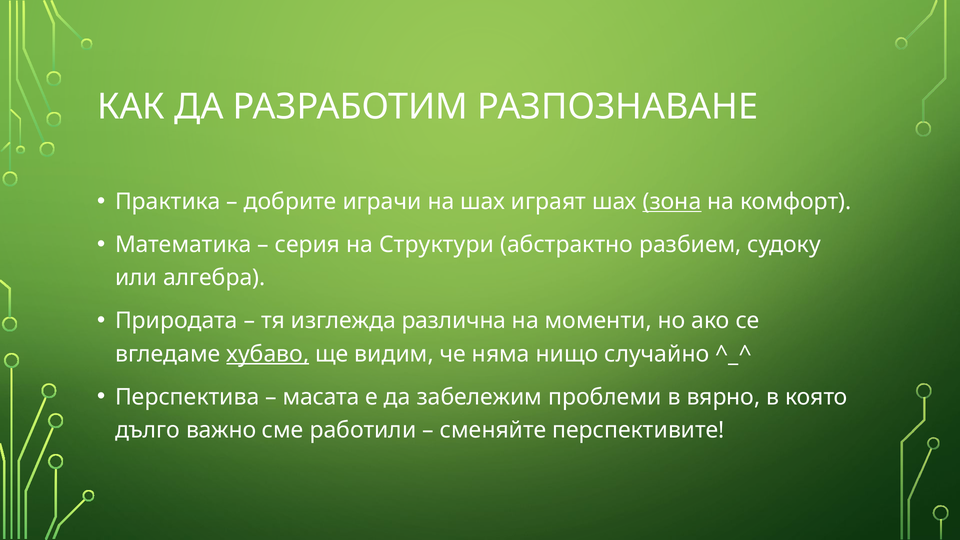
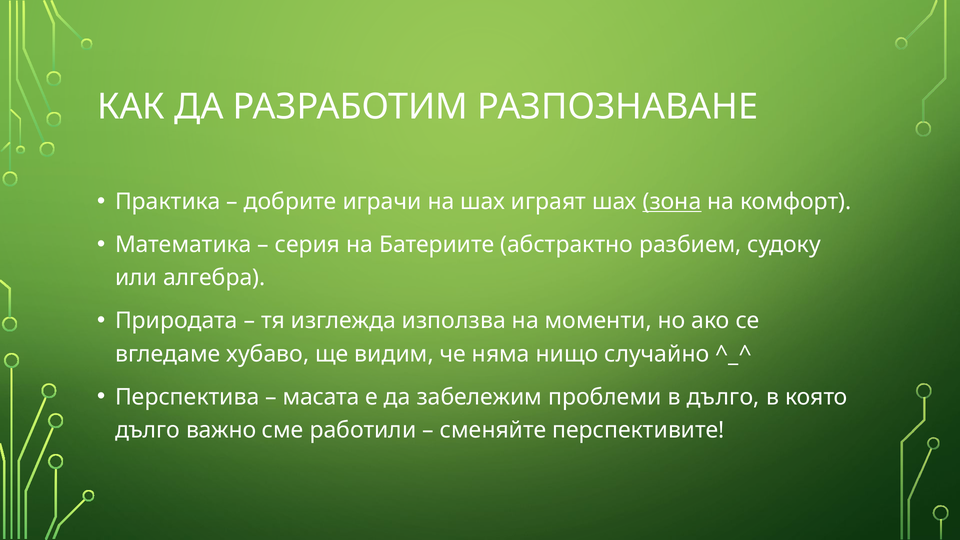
Структури: Структури -> Батериите
различна: различна -> използва
хубаво underline: present -> none
в вярно: вярно -> дълго
